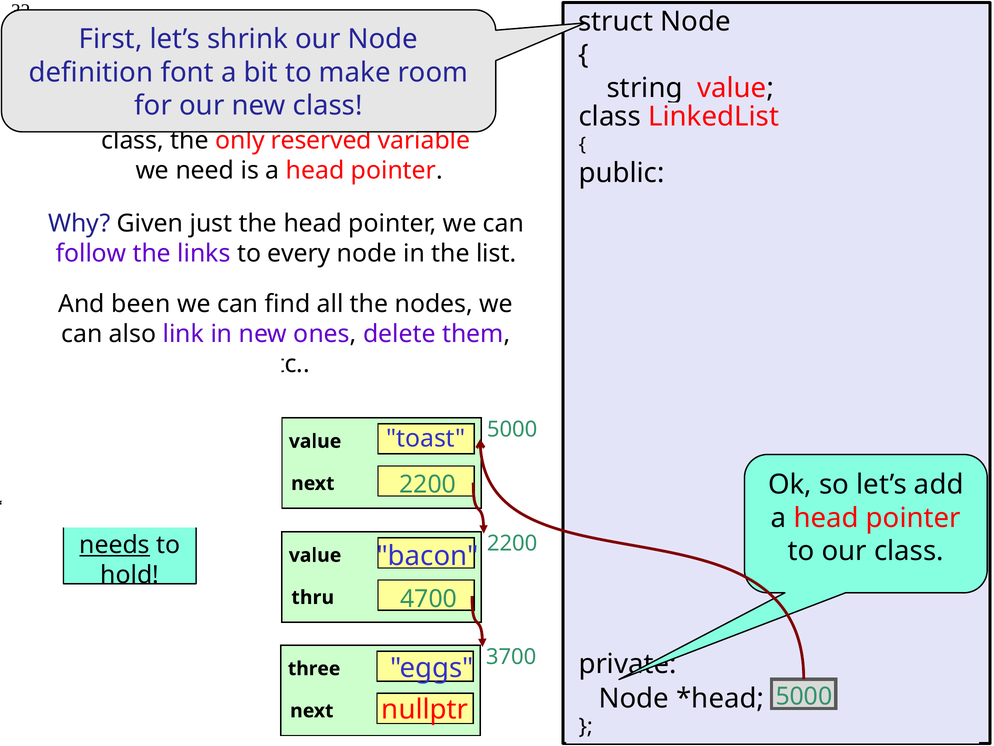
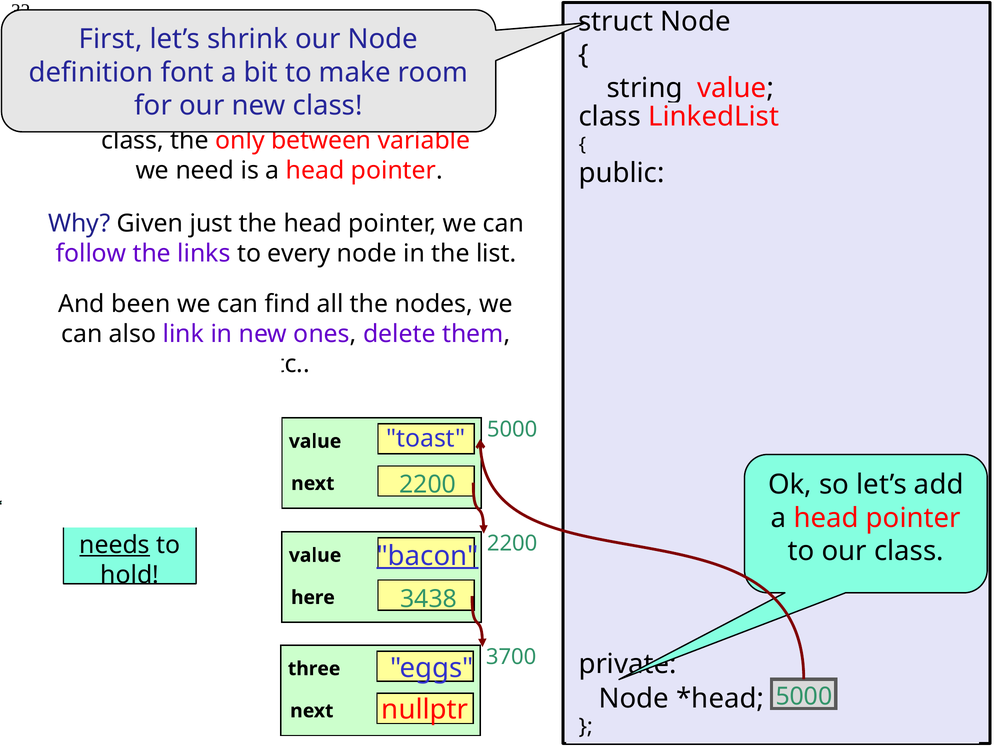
reserved: reserved -> between
bacon at (428, 556) underline: none -> present
4700: 4700 -> 3438
thru: thru -> here
